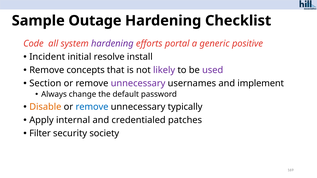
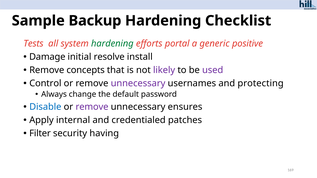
Outage: Outage -> Backup
Code: Code -> Tests
hardening at (112, 44) colour: purple -> green
Incident: Incident -> Damage
Section: Section -> Control
implement: implement -> protecting
Disable colour: orange -> blue
remove at (92, 107) colour: blue -> purple
typically: typically -> ensures
society: society -> having
